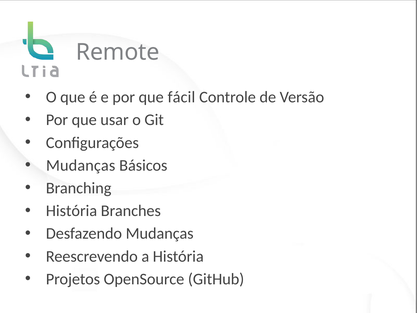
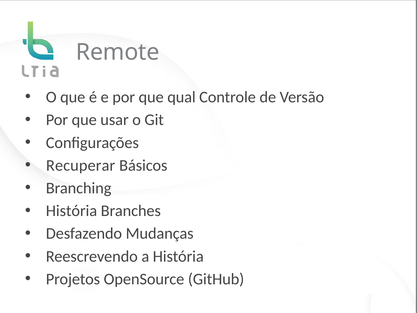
fácil: fácil -> qual
Mudanças at (81, 165): Mudanças -> Recuperar
